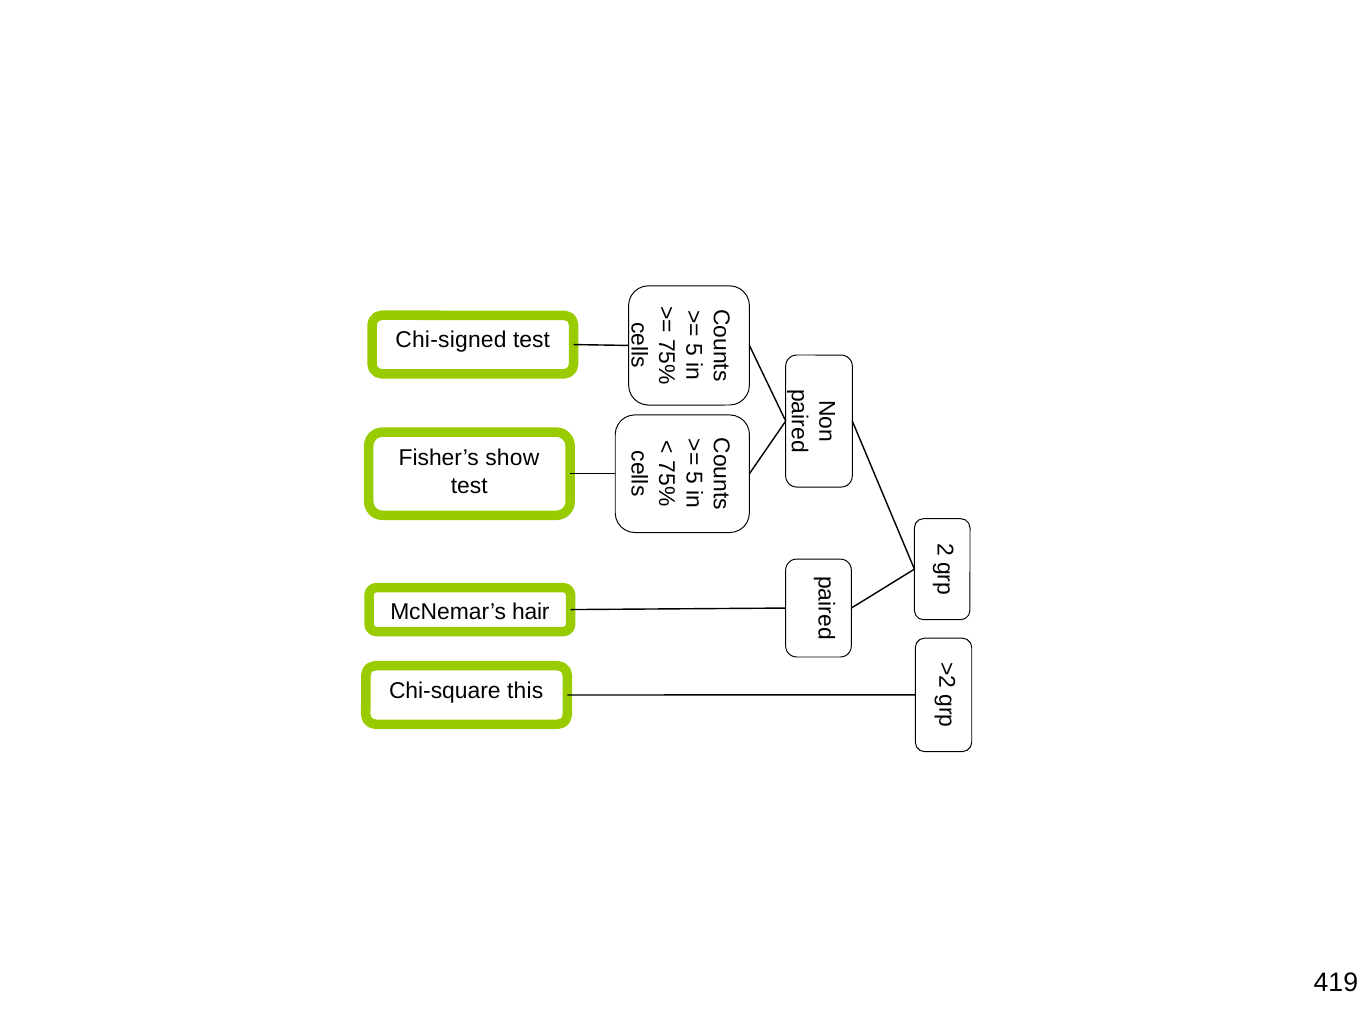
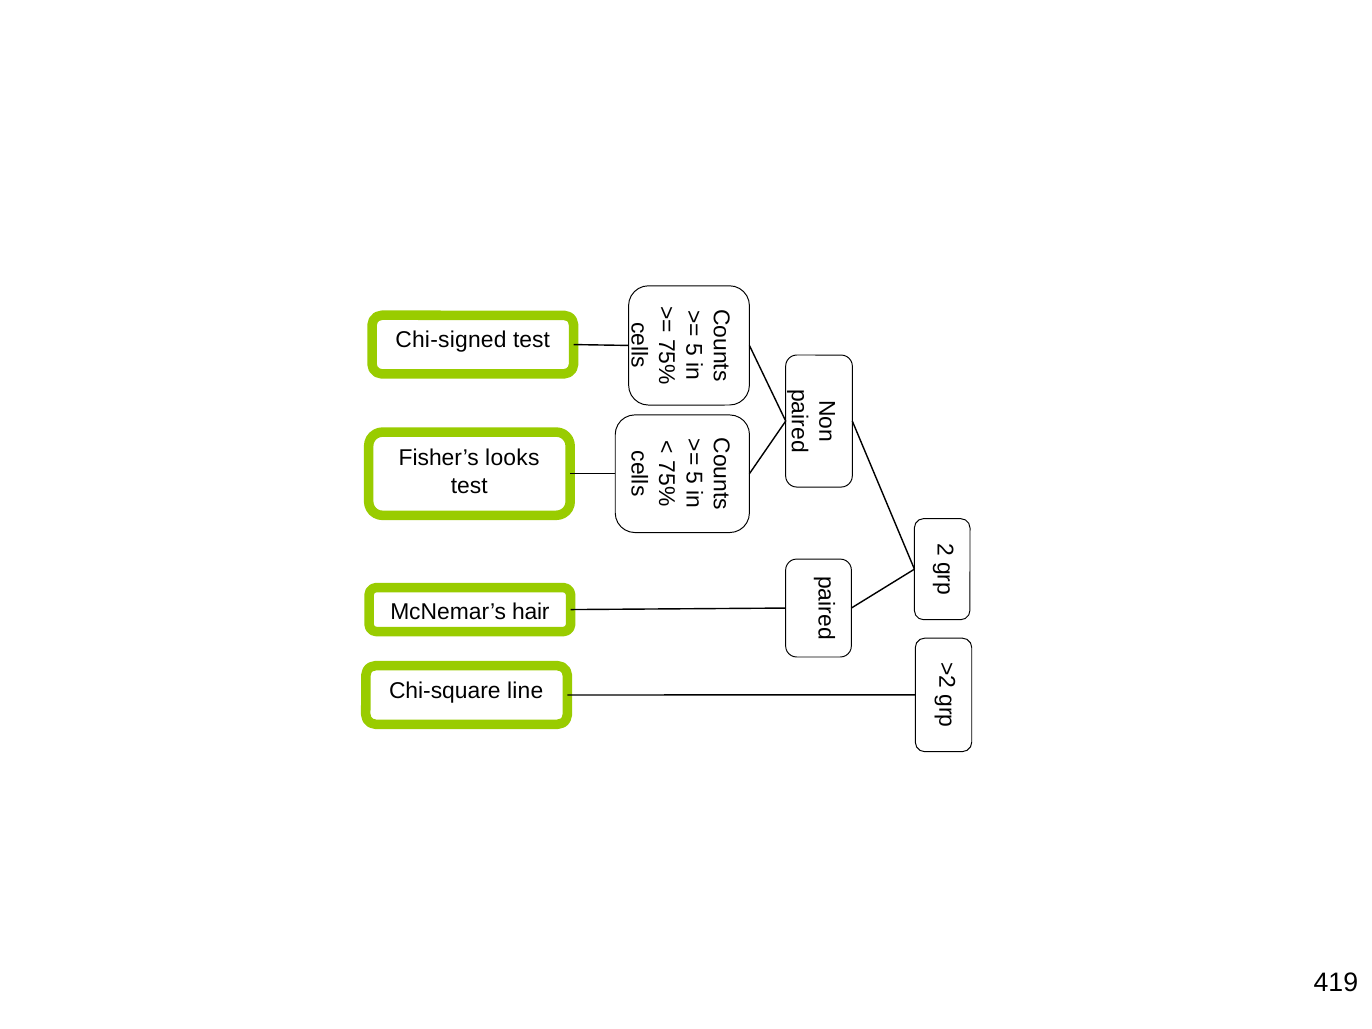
show: show -> looks
this: this -> line
